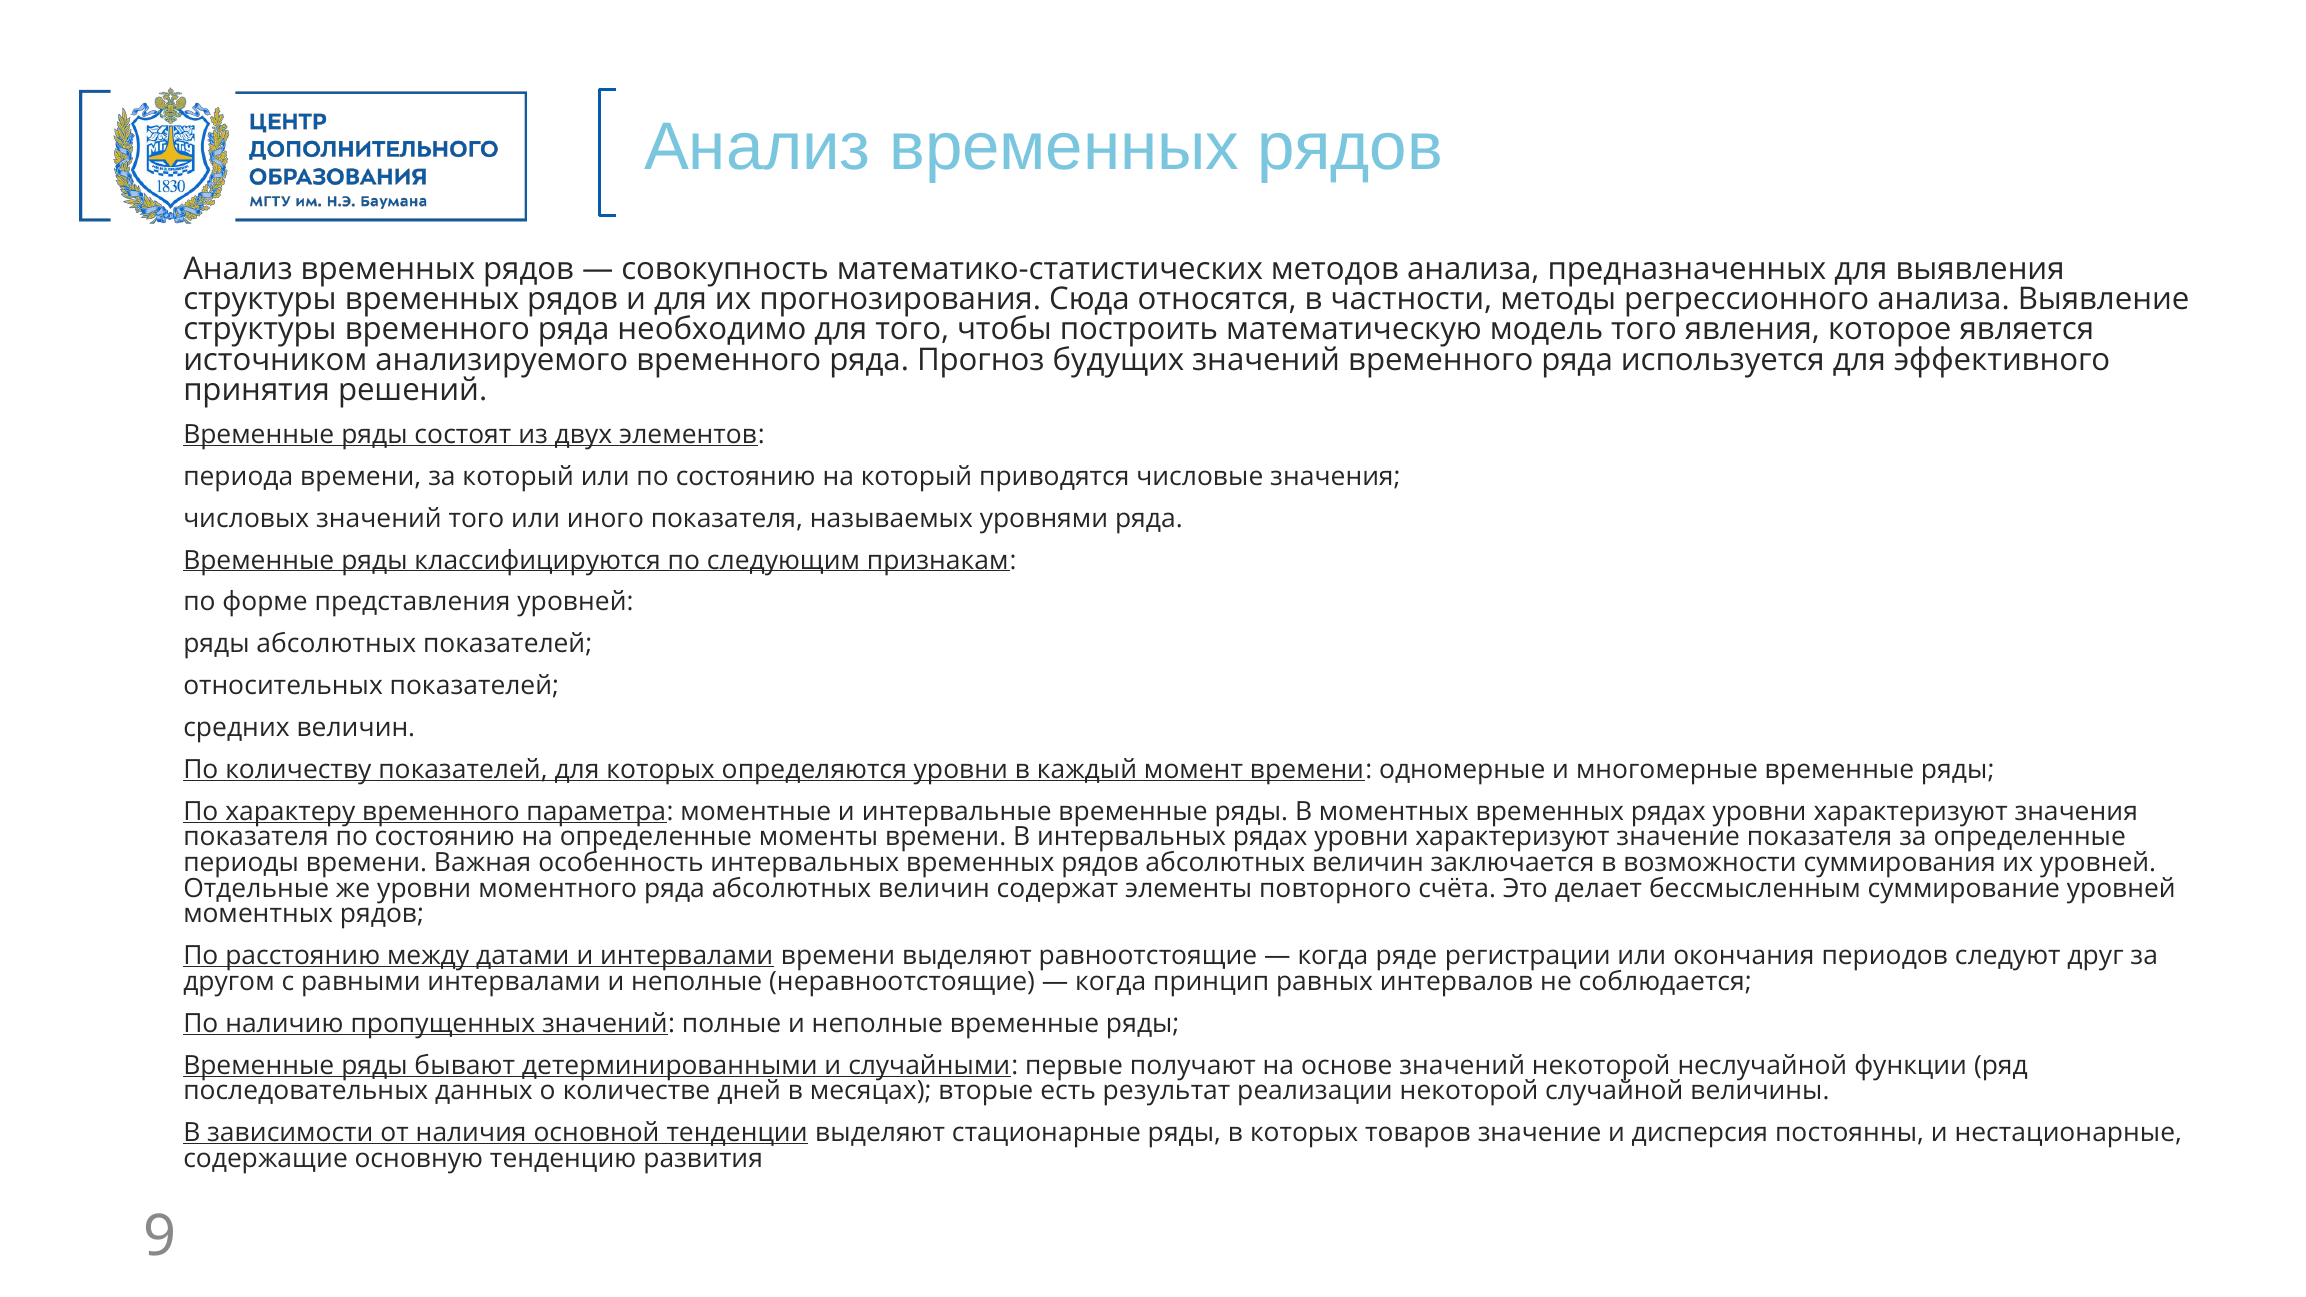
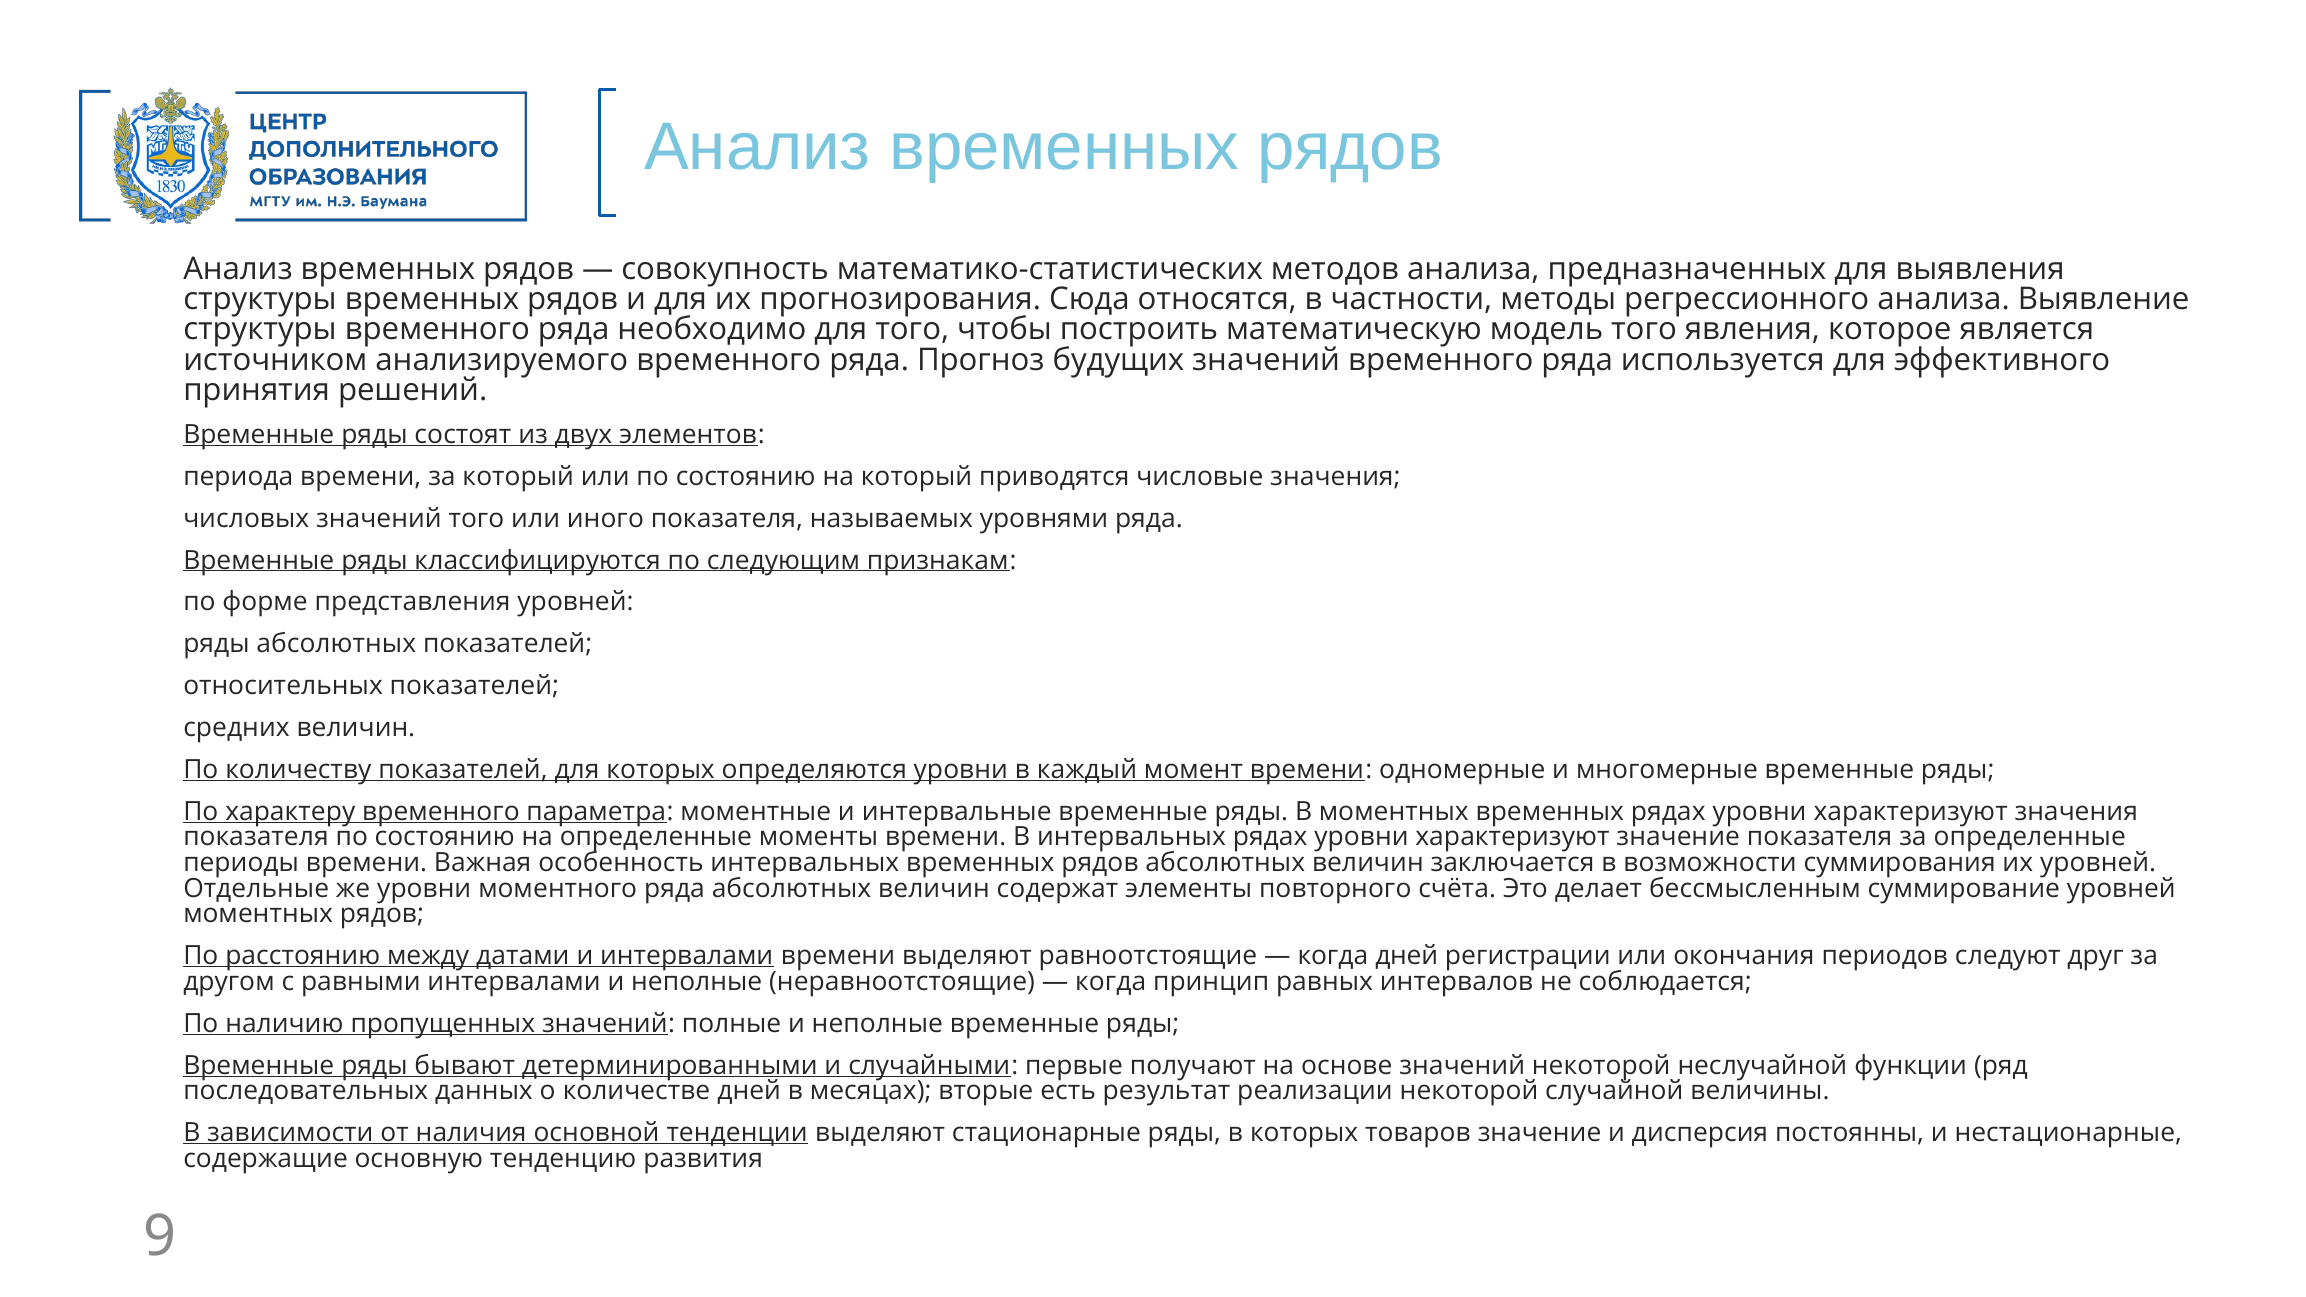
когда ряде: ряде -> дней
